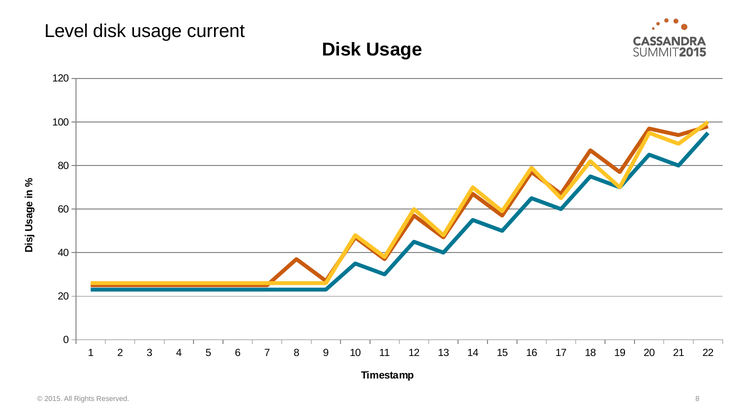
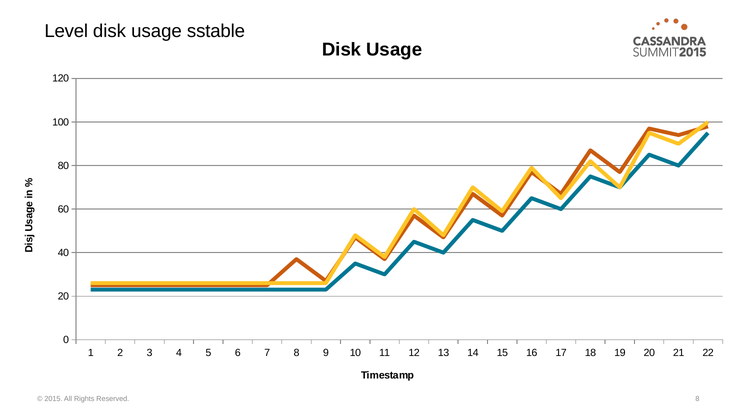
current: current -> sstable
